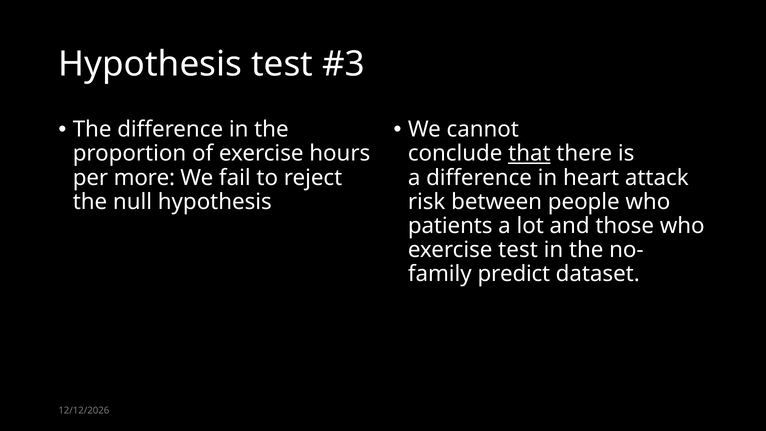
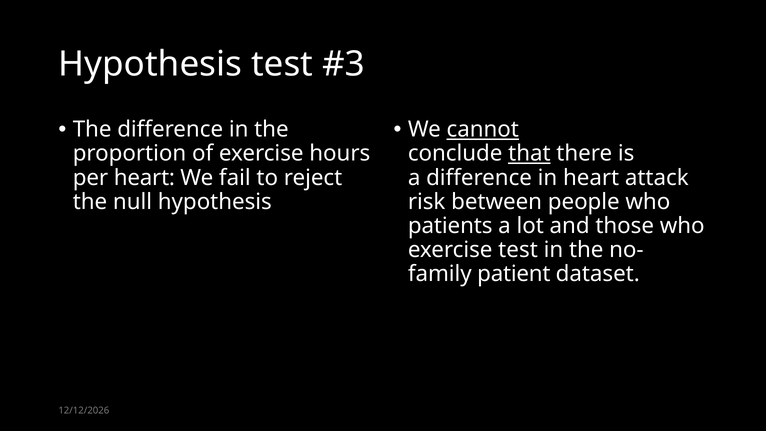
cannot underline: none -> present
per more: more -> heart
predict: predict -> patient
